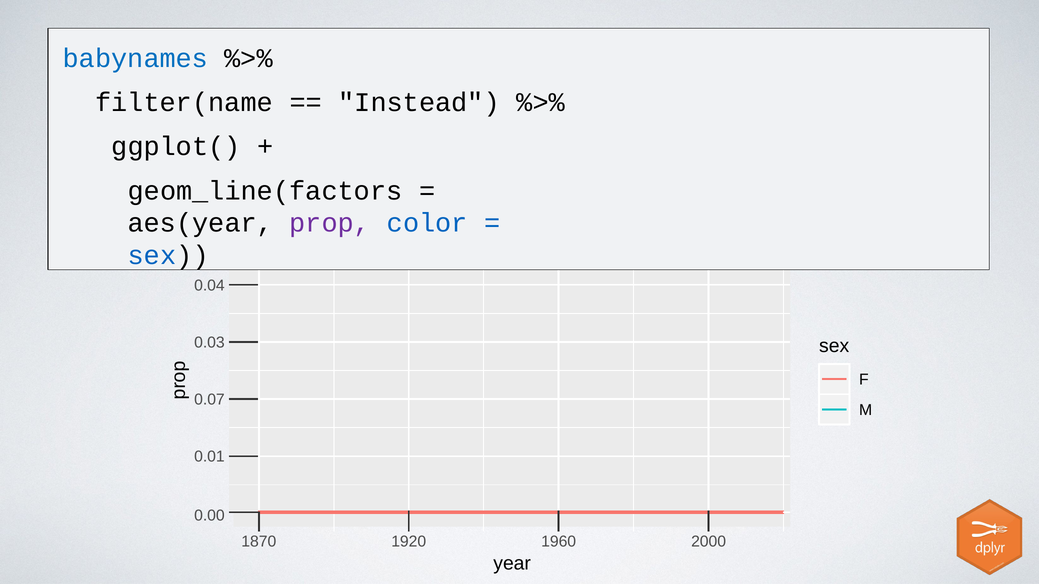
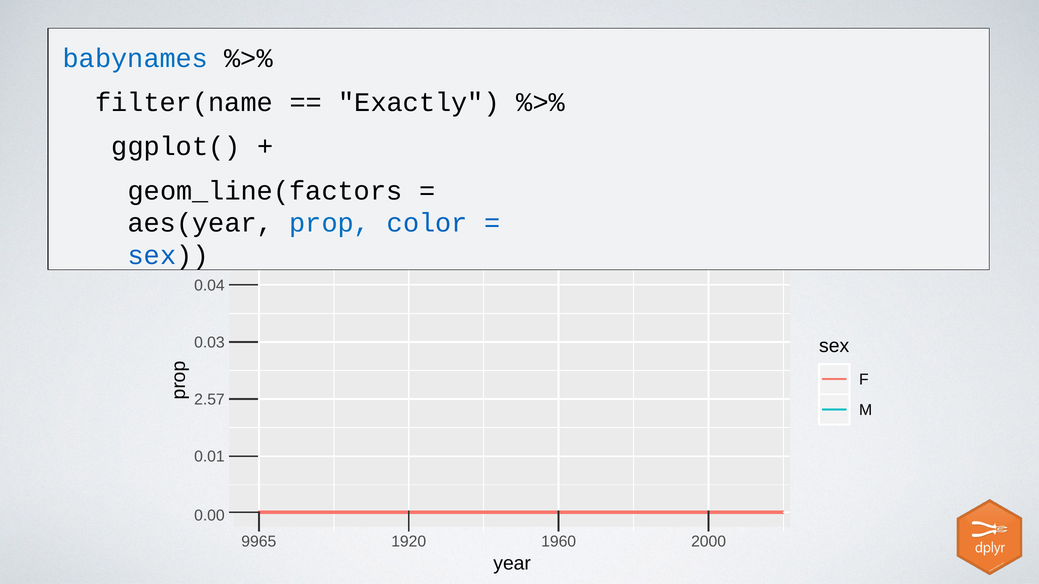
Instead: Instead -> Exactly
prop colour: purple -> blue
0.07: 0.07 -> 2.57
1870: 1870 -> 9965
